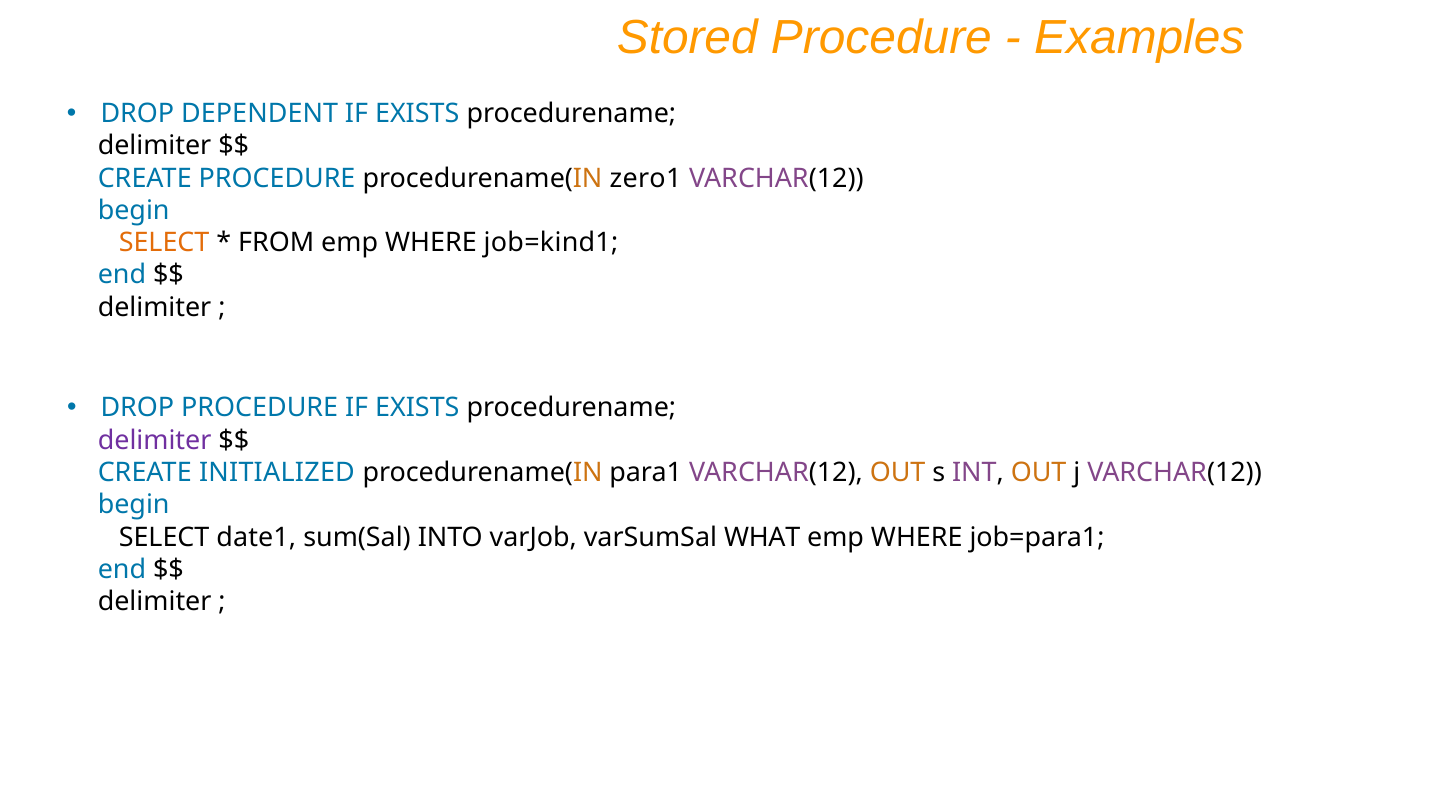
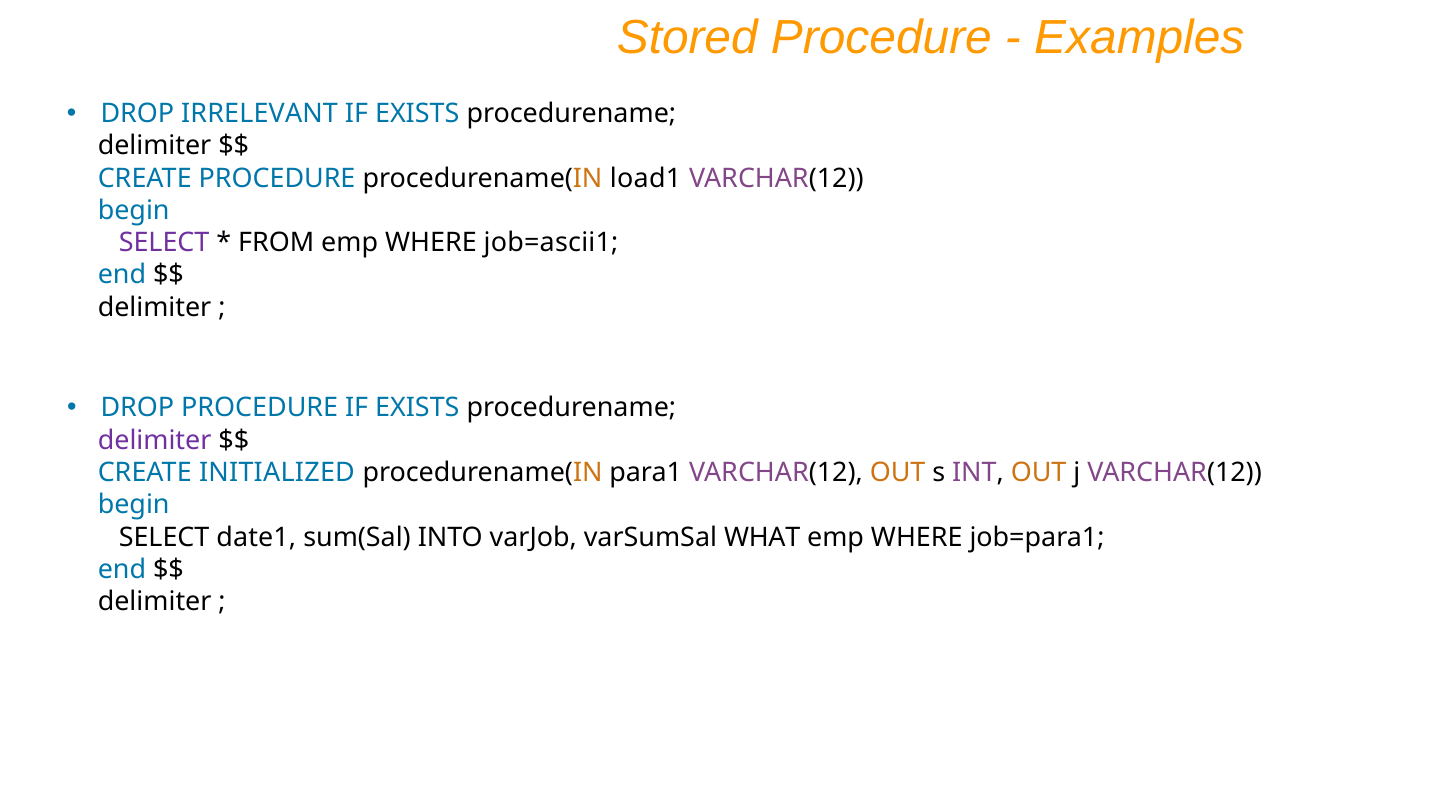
DEPENDENT: DEPENDENT -> IRRELEVANT
zero1: zero1 -> load1
SELECT at (164, 243) colour: orange -> purple
job=kind1: job=kind1 -> job=ascii1
